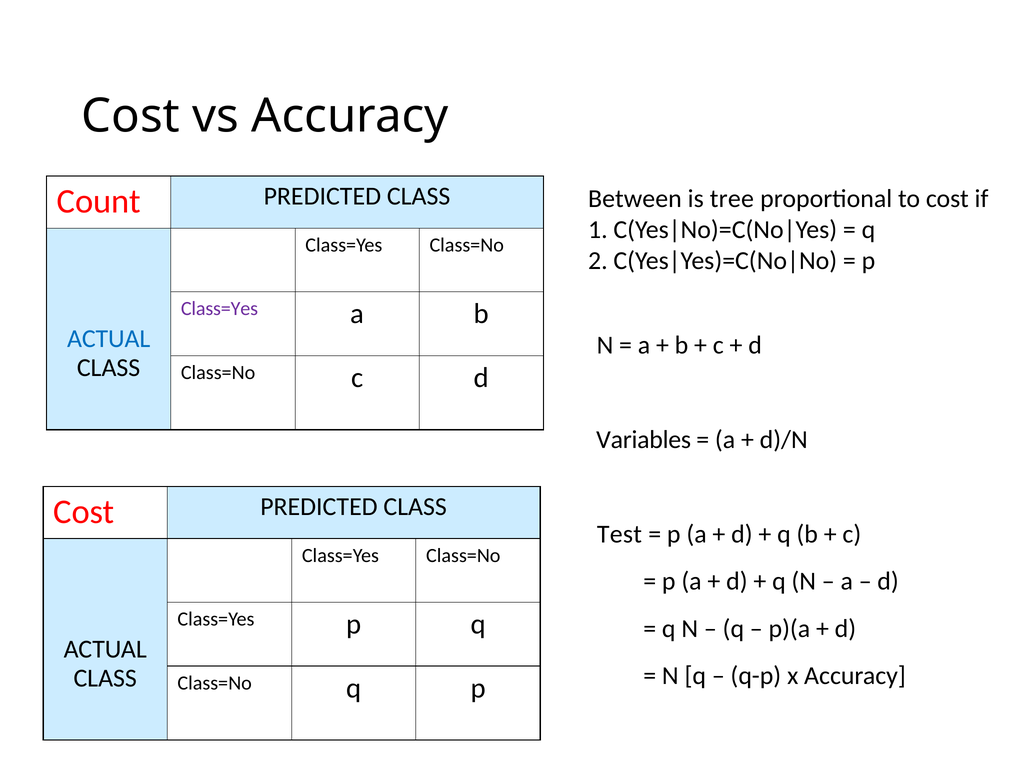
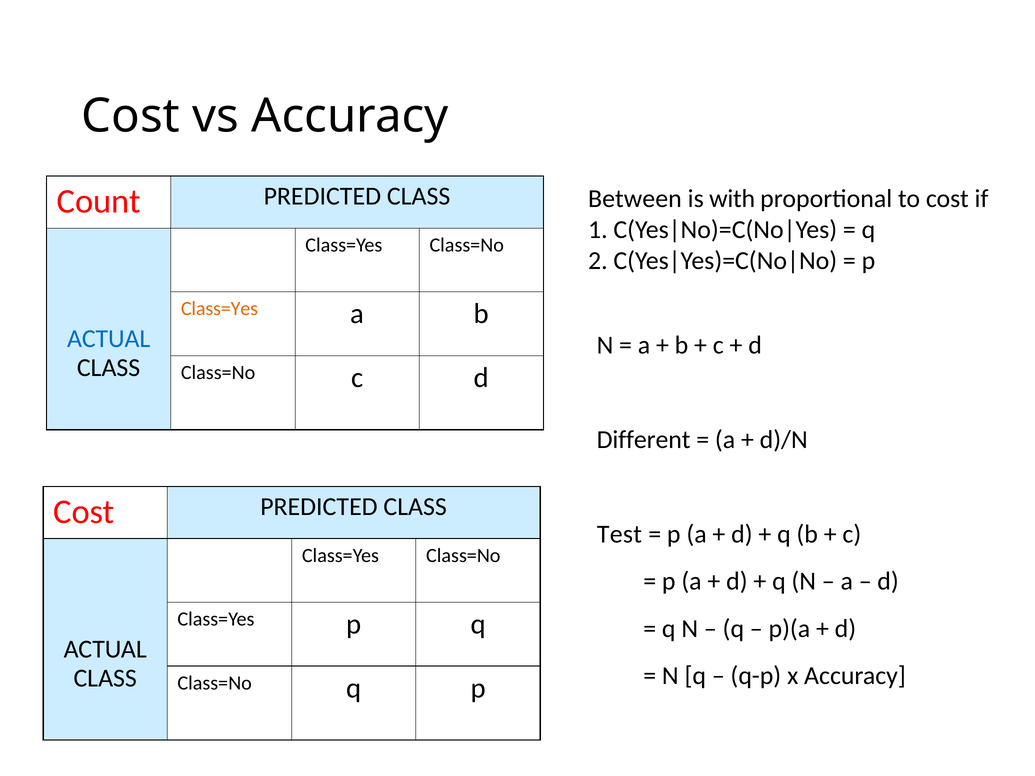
tree: tree -> with
Class=Yes at (219, 309) colour: purple -> orange
Variables: Variables -> Different
